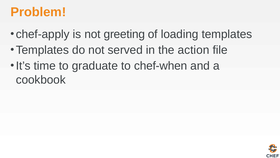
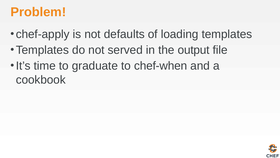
greeting: greeting -> defaults
action: action -> output
